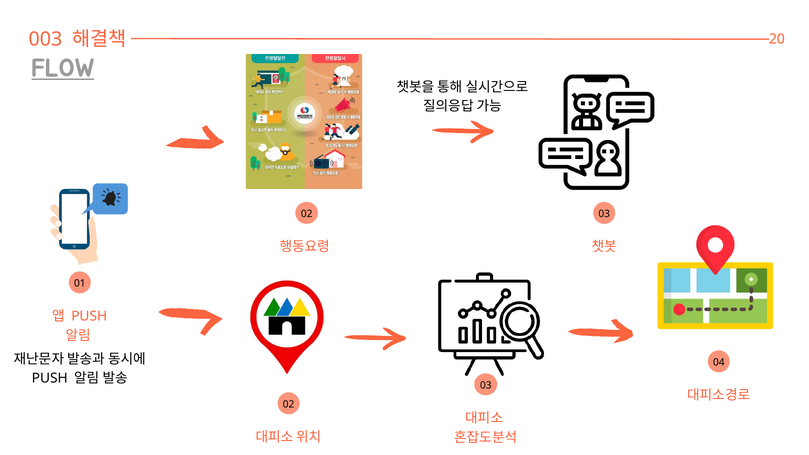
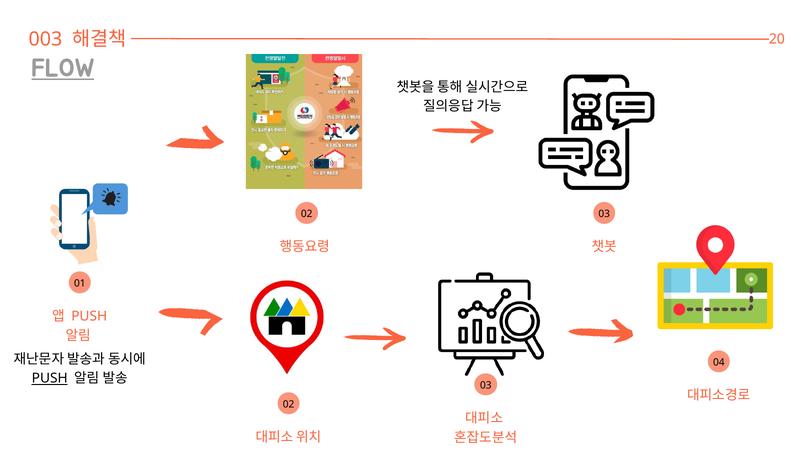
PUSH at (50, 379) underline: none -> present
